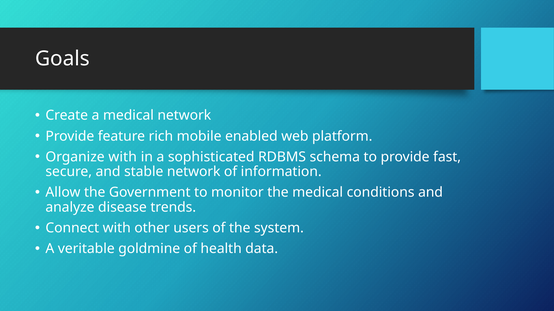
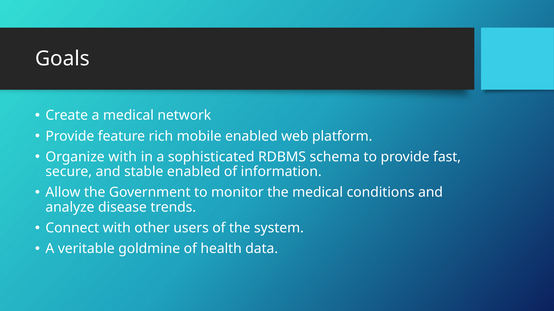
stable network: network -> enabled
